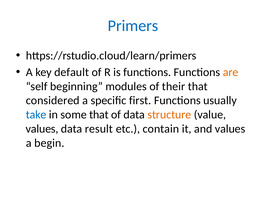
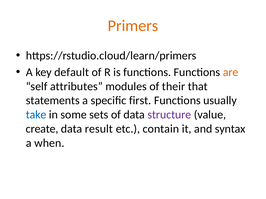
Primers colour: blue -> orange
beginning: beginning -> attributes
considered: considered -> statements
some that: that -> sets
structure colour: orange -> purple
values at (42, 129): values -> create
and values: values -> syntax
begin: begin -> when
